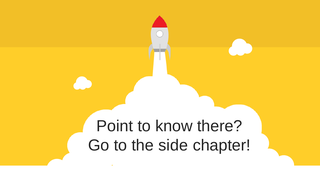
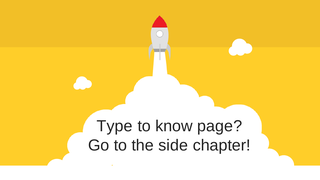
Point: Point -> Type
there: there -> page
